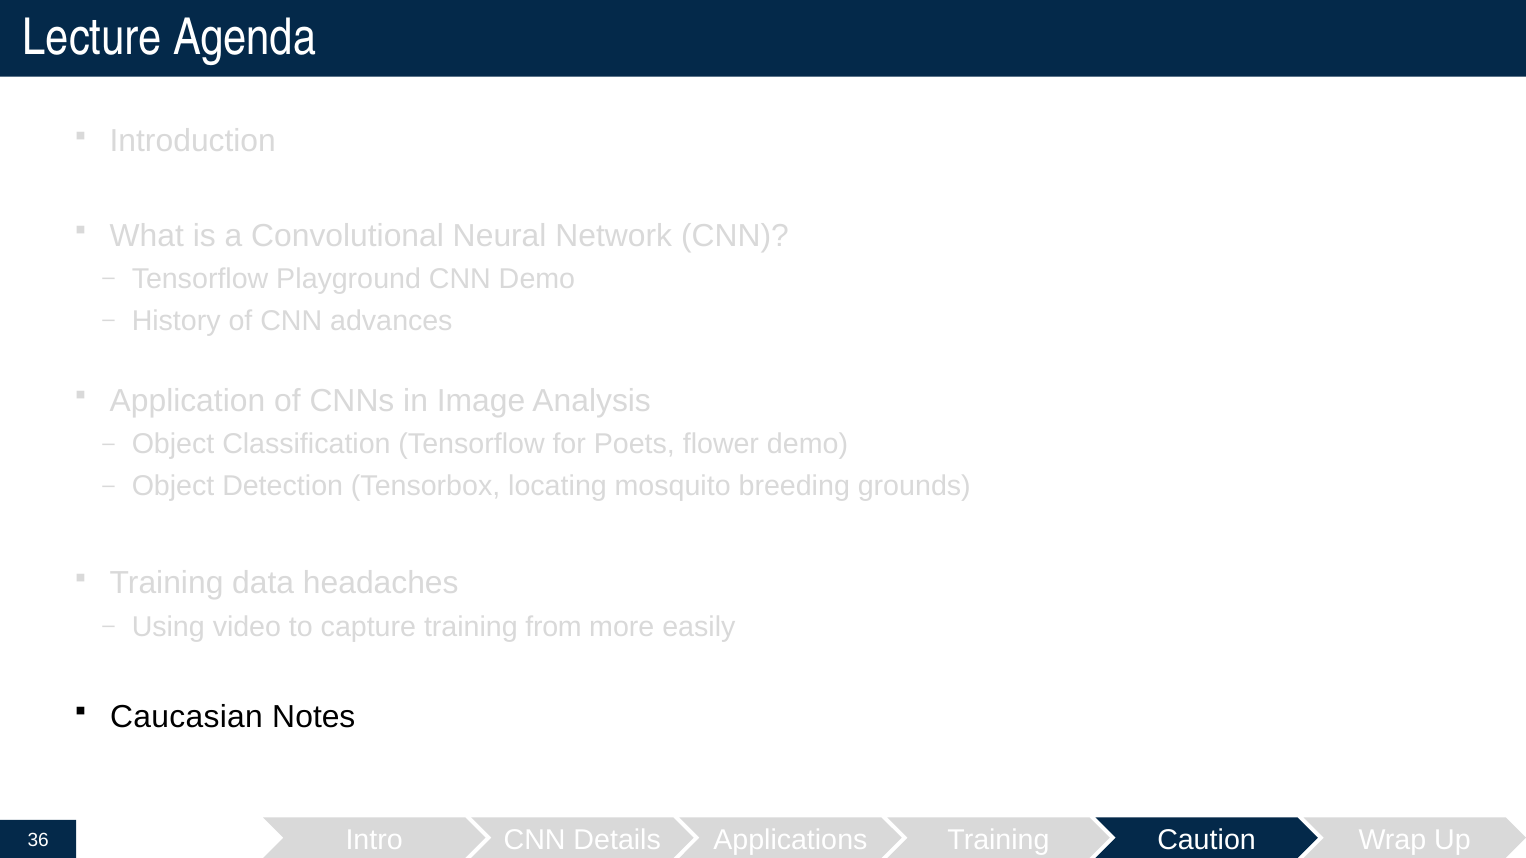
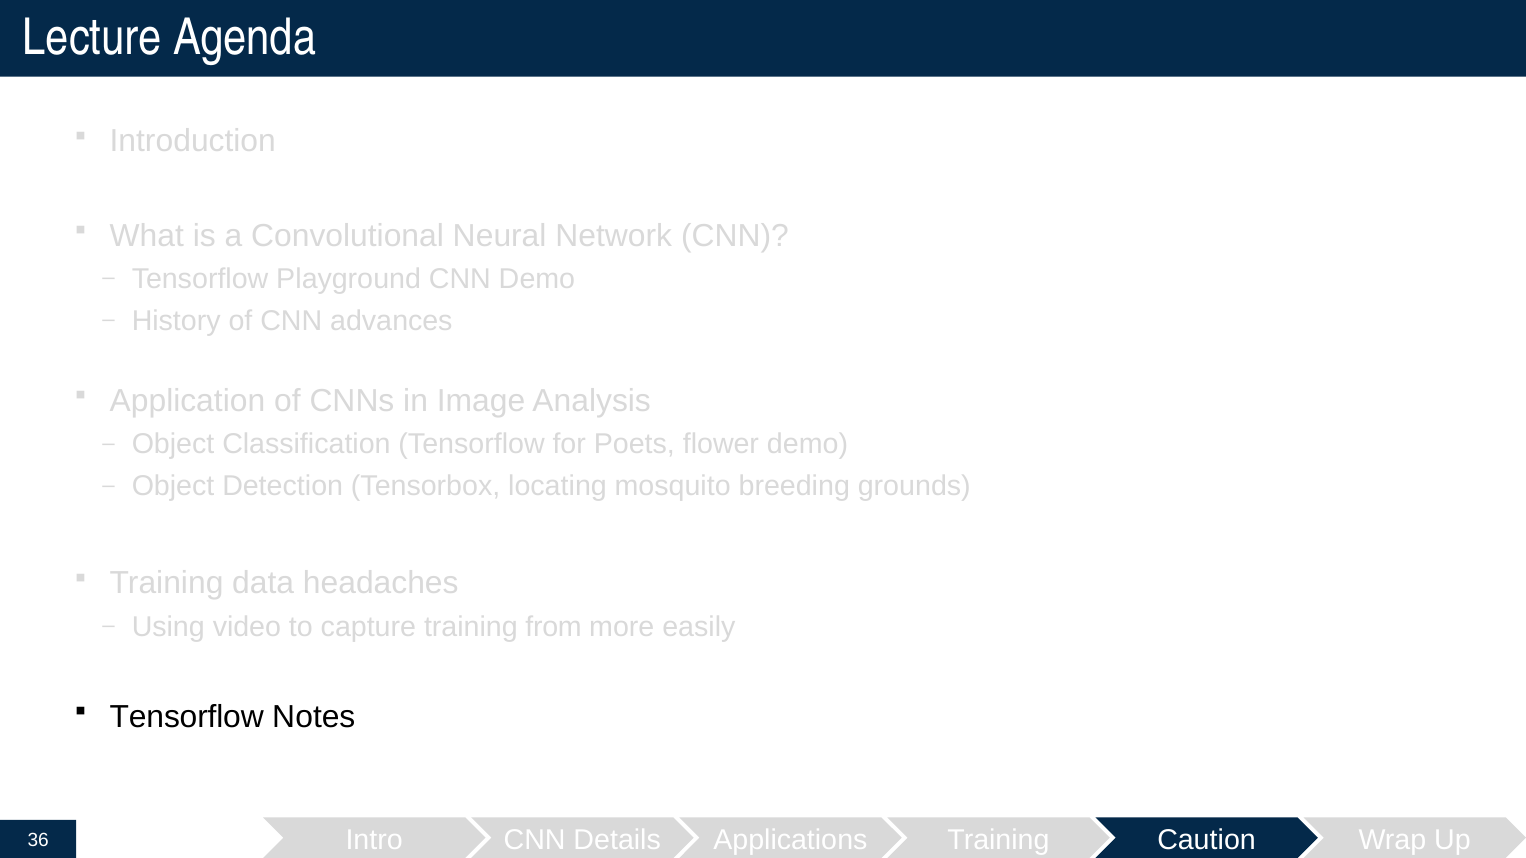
Caucasian at (186, 717): Caucasian -> Tensorflow
